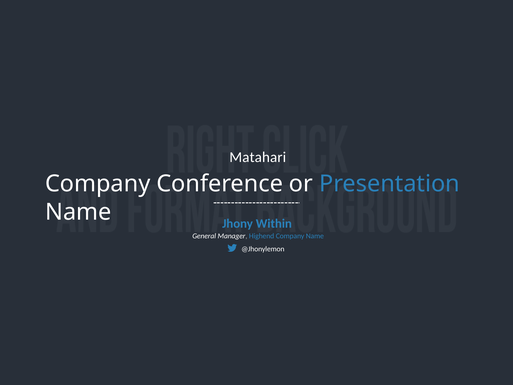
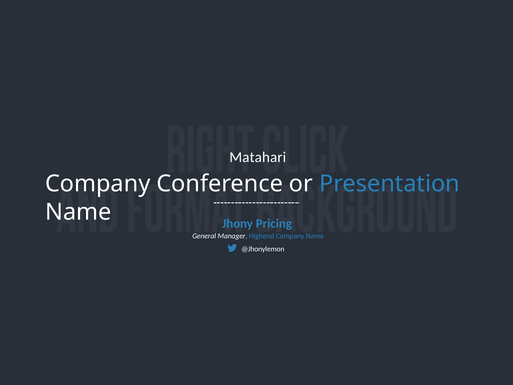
Within: Within -> Pricing
